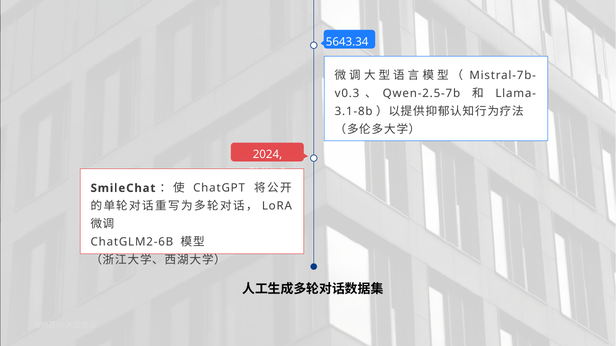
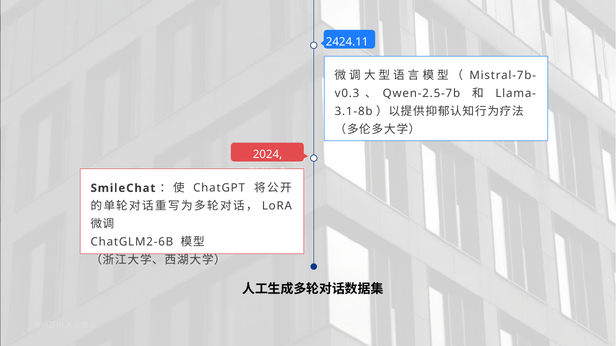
5643.34: 5643.34 -> 2424.11
